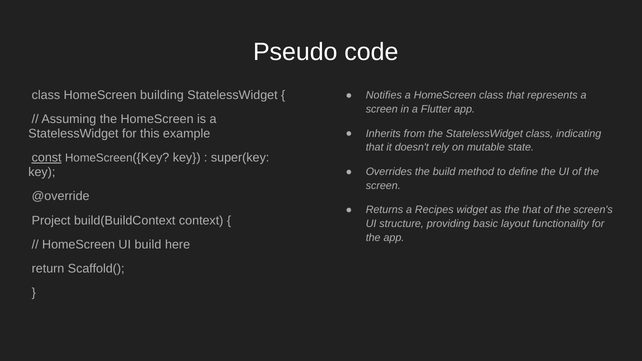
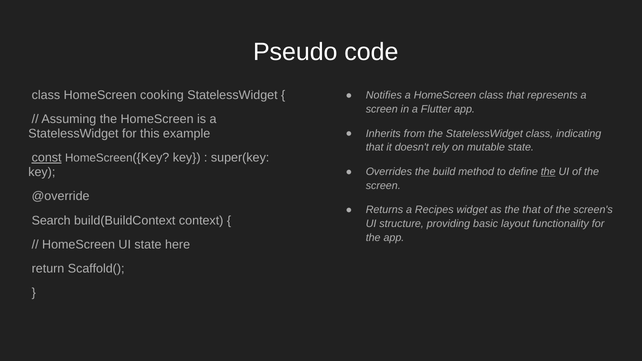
building: building -> cooking
the at (548, 172) underline: none -> present
Project: Project -> Search
UI build: build -> state
